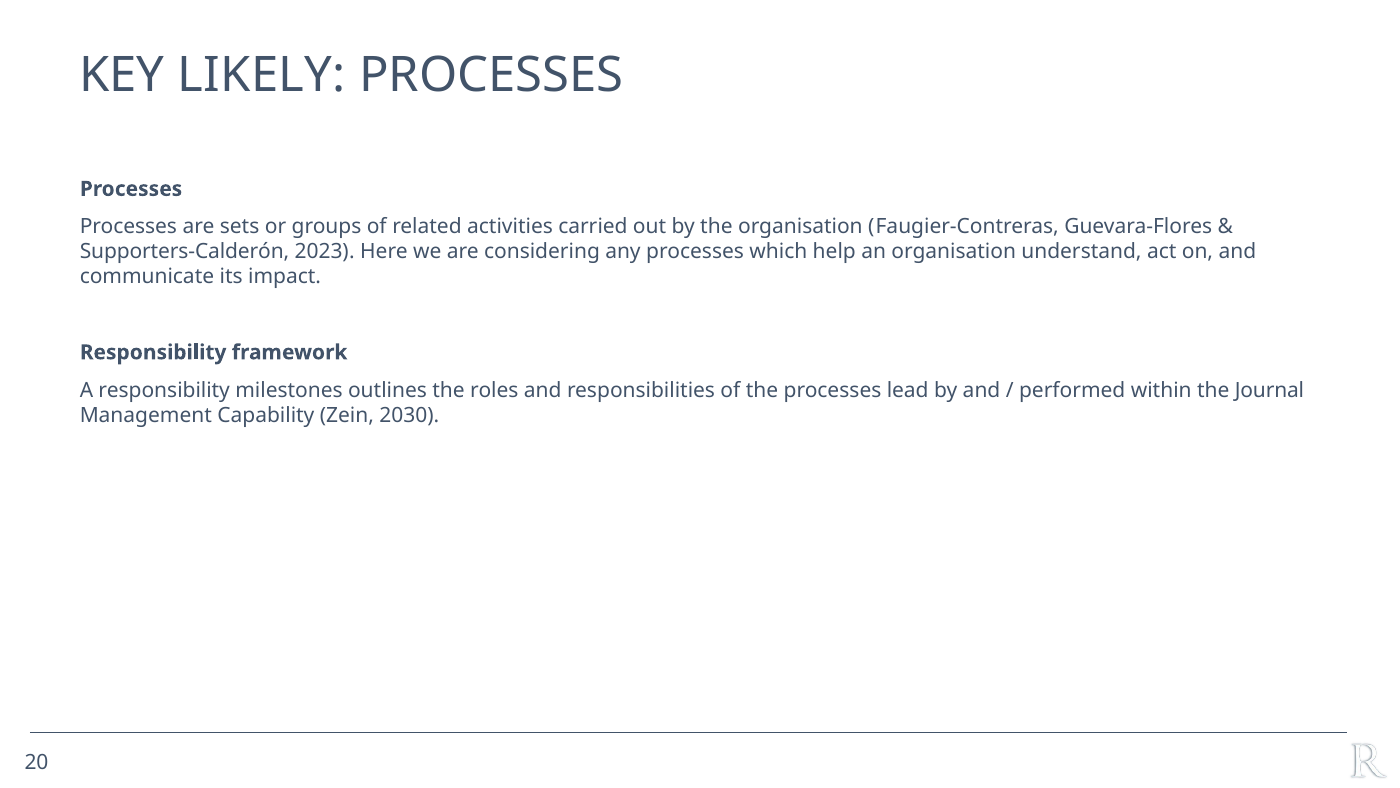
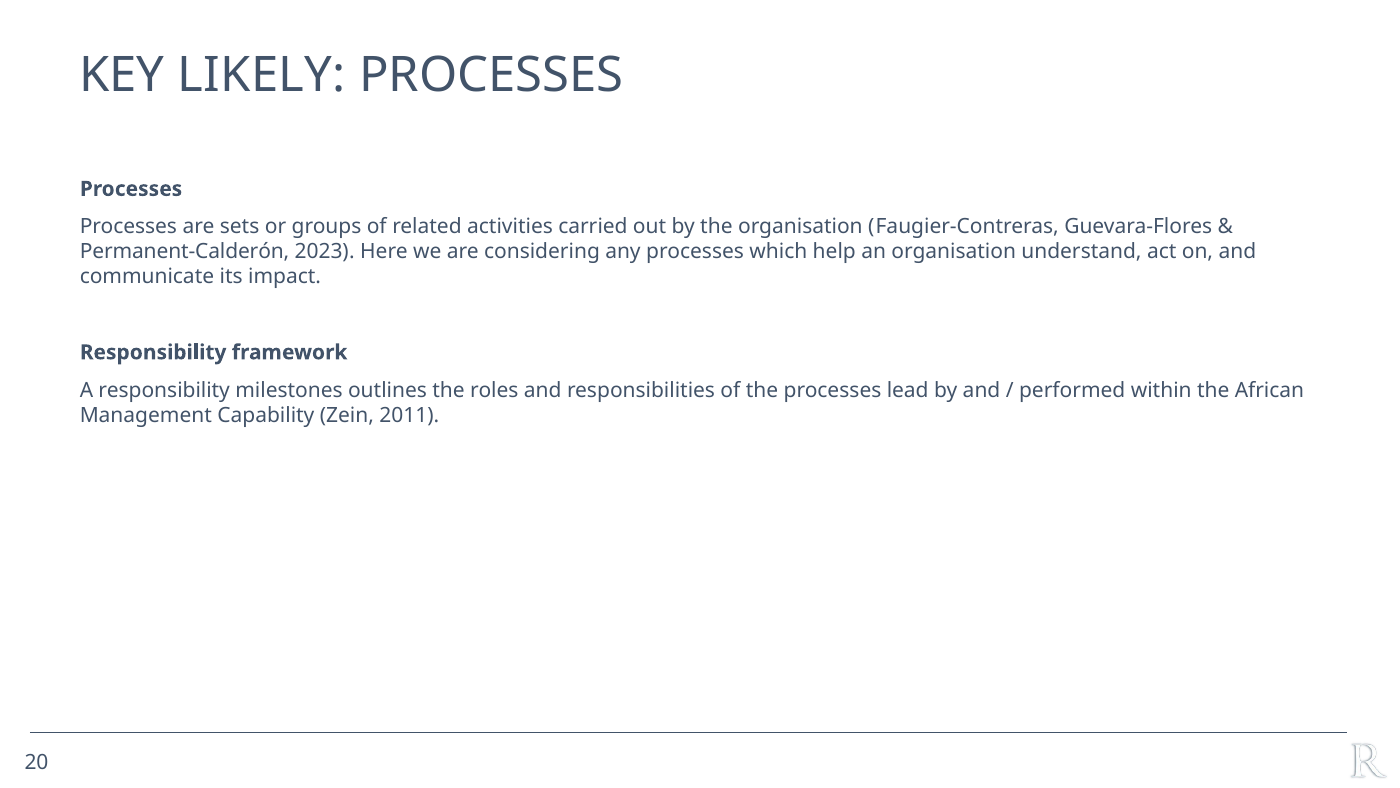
Supporters-Calderón: Supporters-Calderón -> Permanent-Calderón
Journal: Journal -> African
2030: 2030 -> 2011
